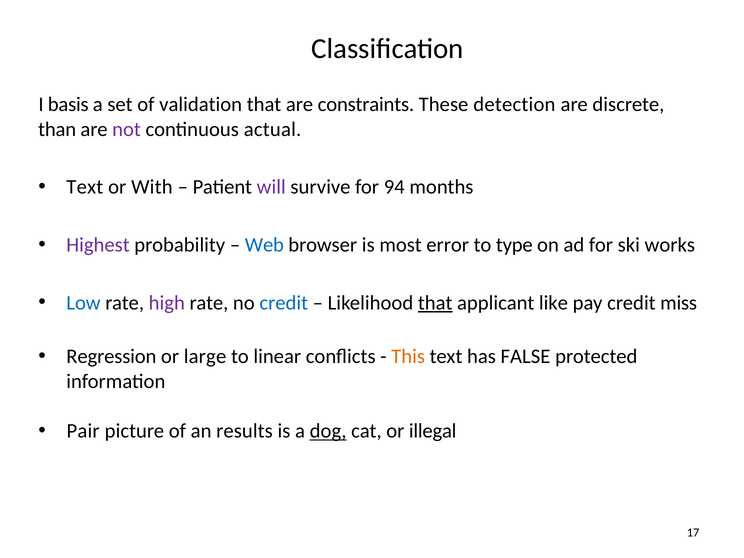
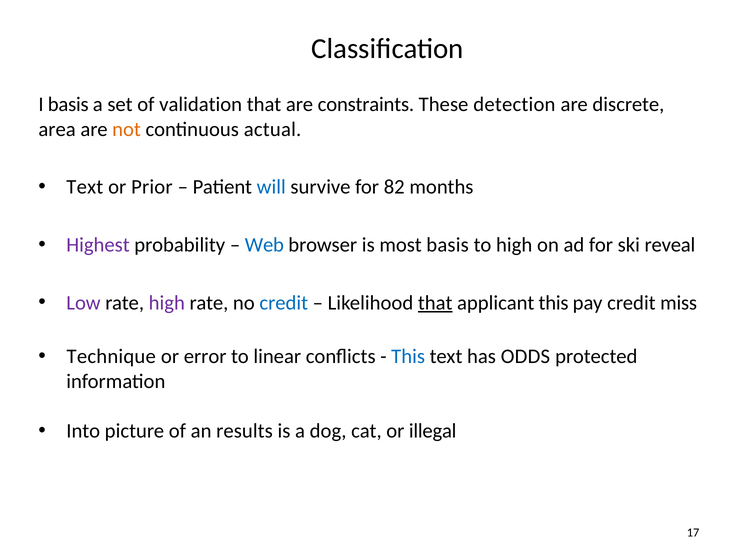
than: than -> area
not colour: purple -> orange
With: With -> Prior
will colour: purple -> blue
94: 94 -> 82
most error: error -> basis
to type: type -> high
works: works -> reveal
Low colour: blue -> purple
applicant like: like -> this
Regression: Regression -> Technique
large: large -> error
This at (408, 357) colour: orange -> blue
FALSE: FALSE -> ODDS
Pair: Pair -> Into
dog underline: present -> none
